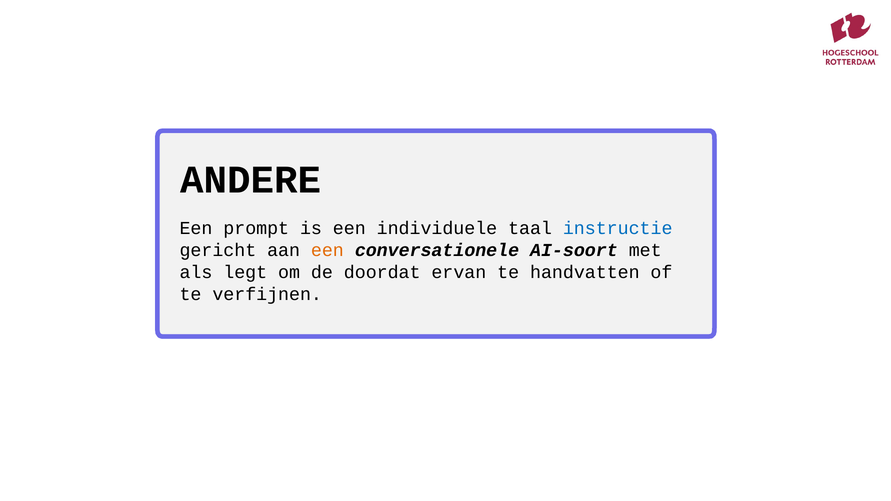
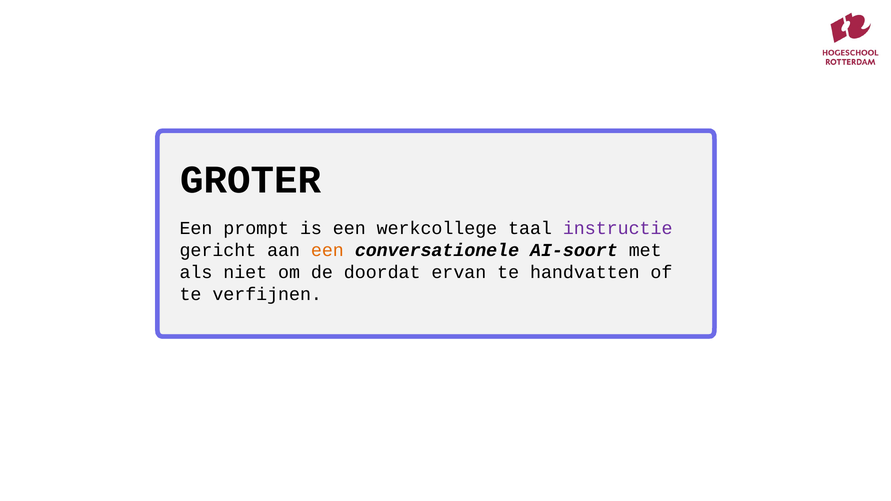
ANDERE: ANDERE -> GROTER
individuele: individuele -> werkcollege
instructie colour: blue -> purple
legt: legt -> niet
